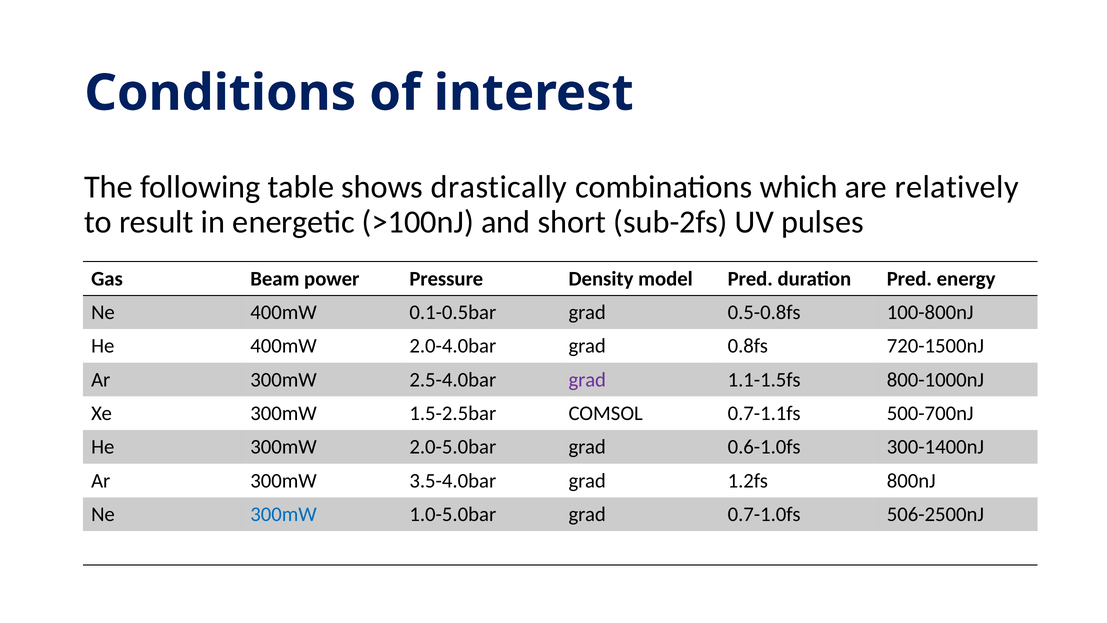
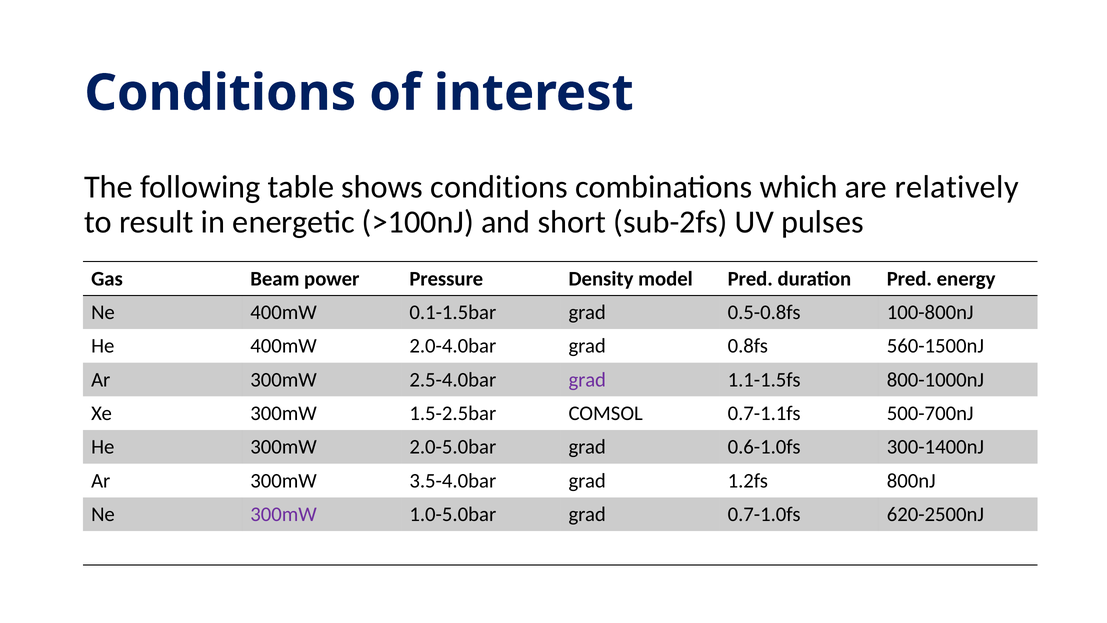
shows drastically: drastically -> conditions
0.1-0.5bar: 0.1-0.5bar -> 0.1-1.5bar
720-1500nJ: 720-1500nJ -> 560-1500nJ
300mW at (284, 514) colour: blue -> purple
506-2500nJ: 506-2500nJ -> 620-2500nJ
